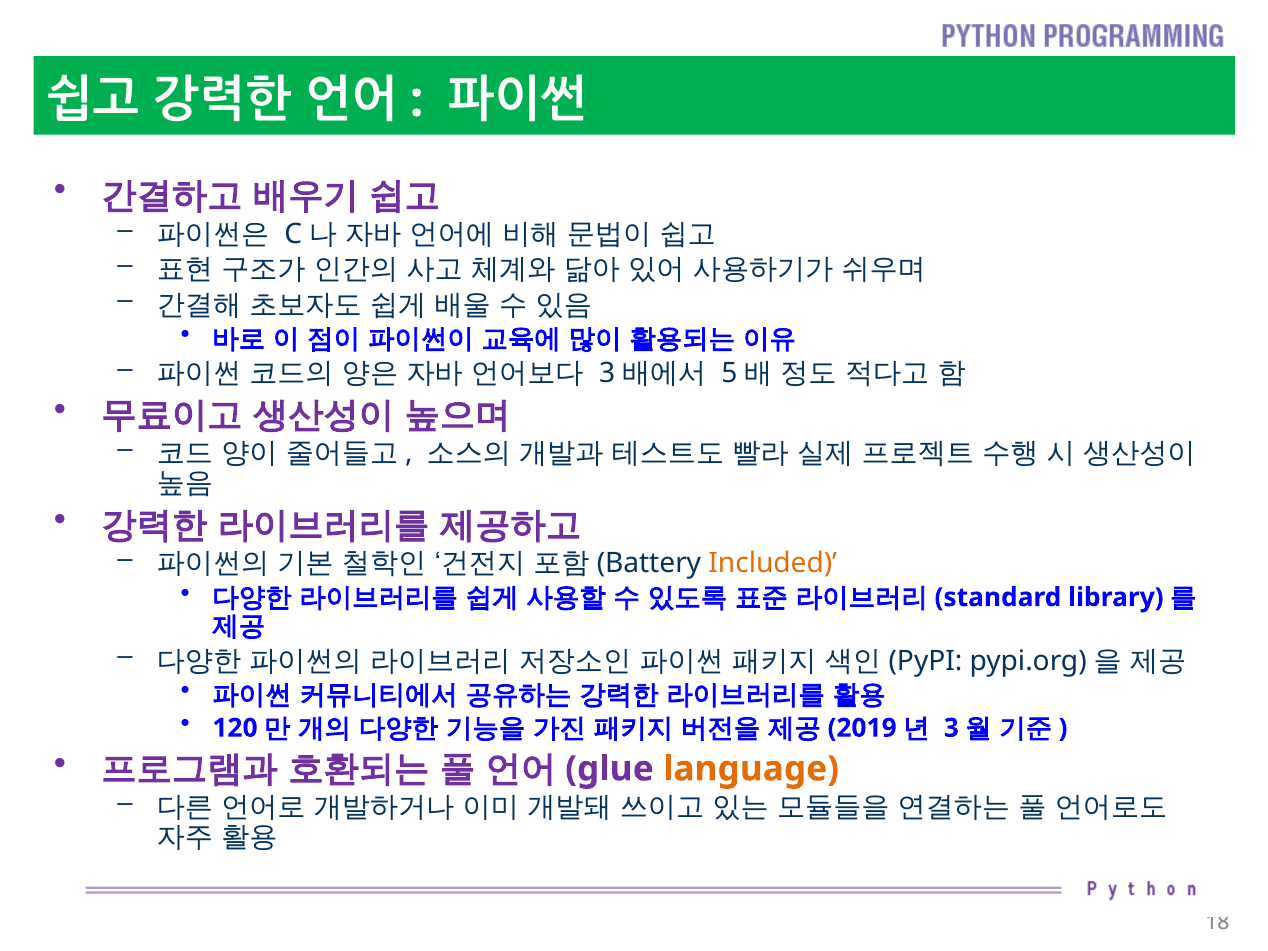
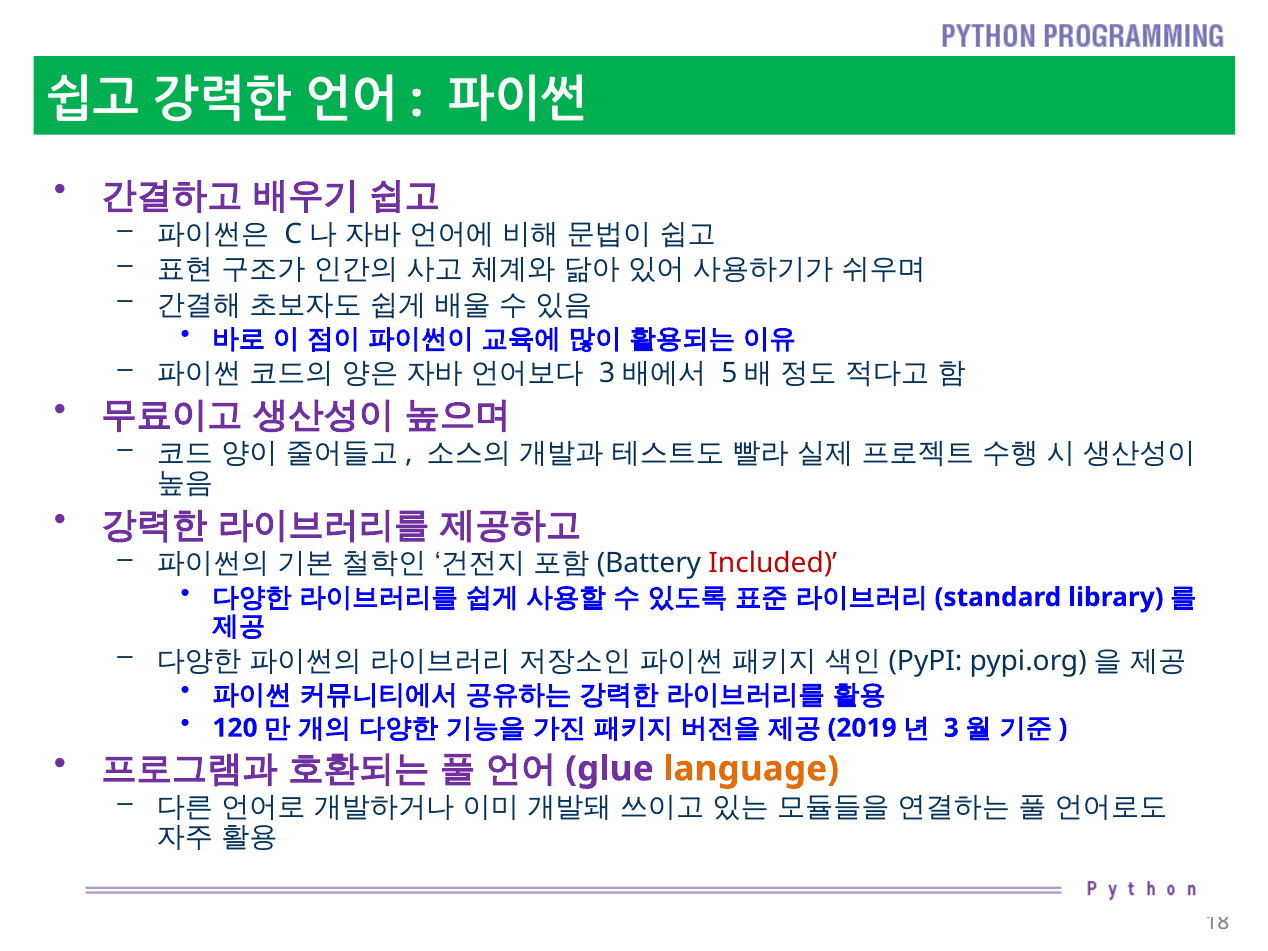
Included colour: orange -> red
